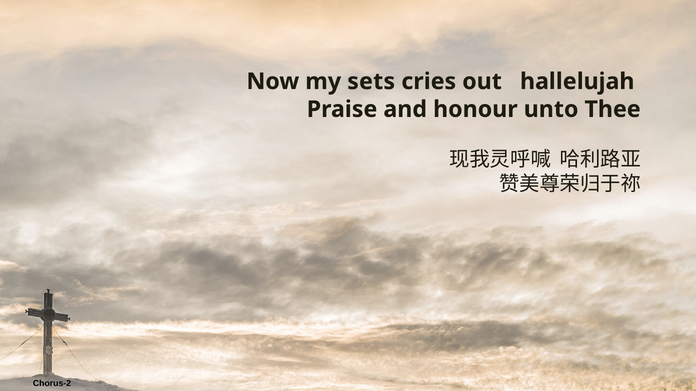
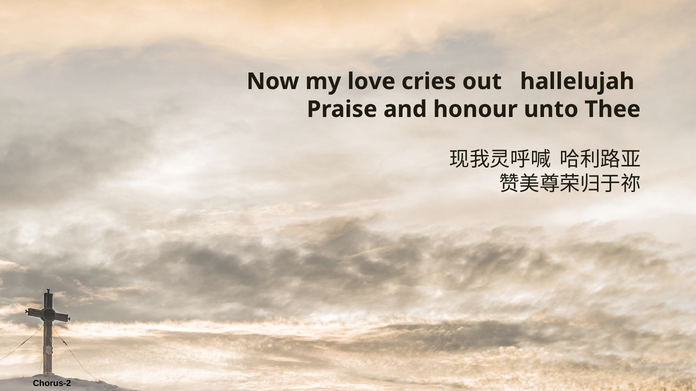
sets: sets -> love
